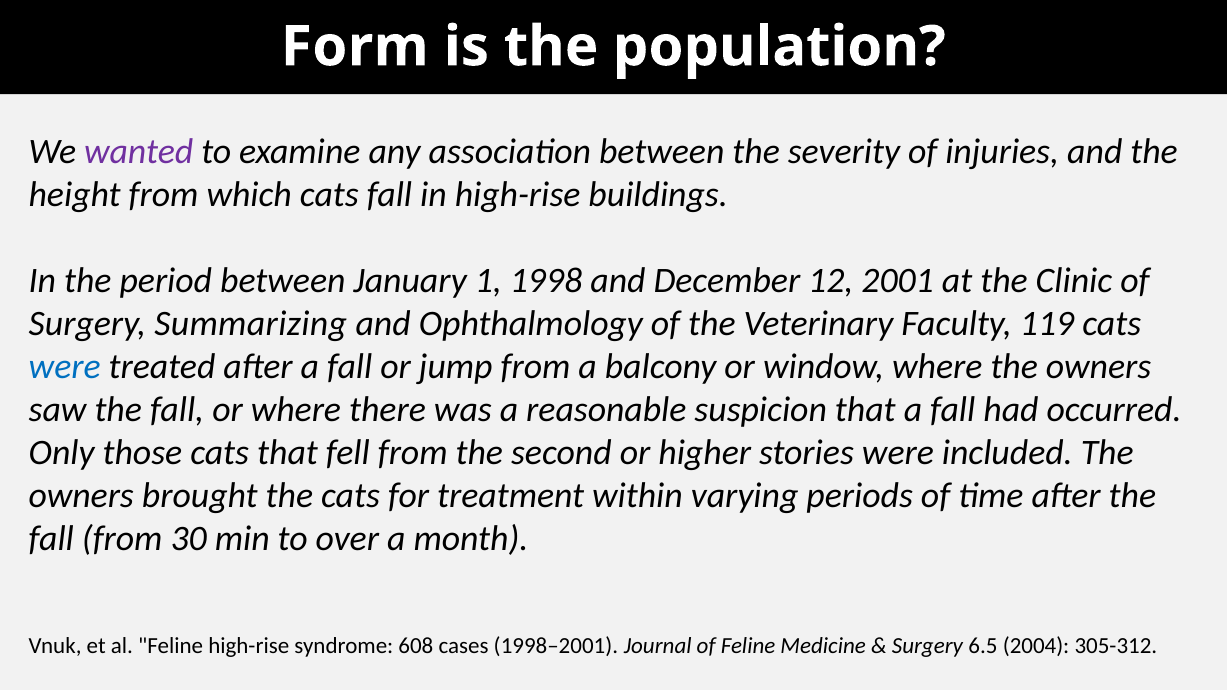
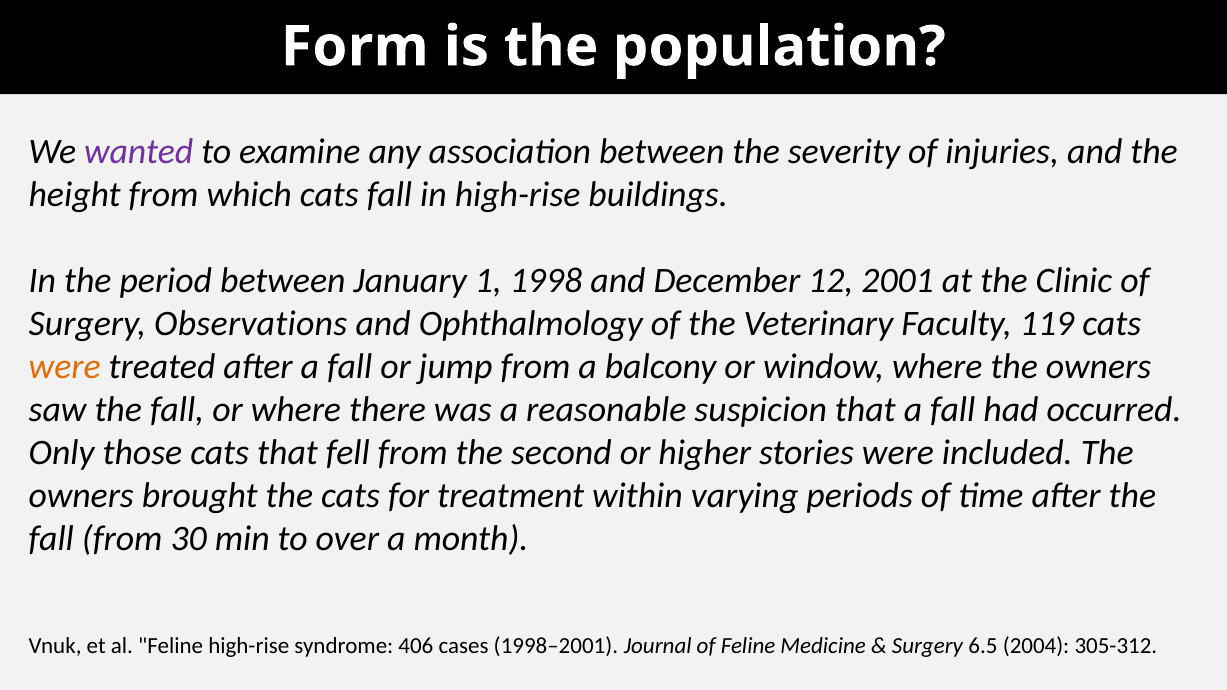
Summarizing: Summarizing -> Observations
were at (65, 367) colour: blue -> orange
608: 608 -> 406
